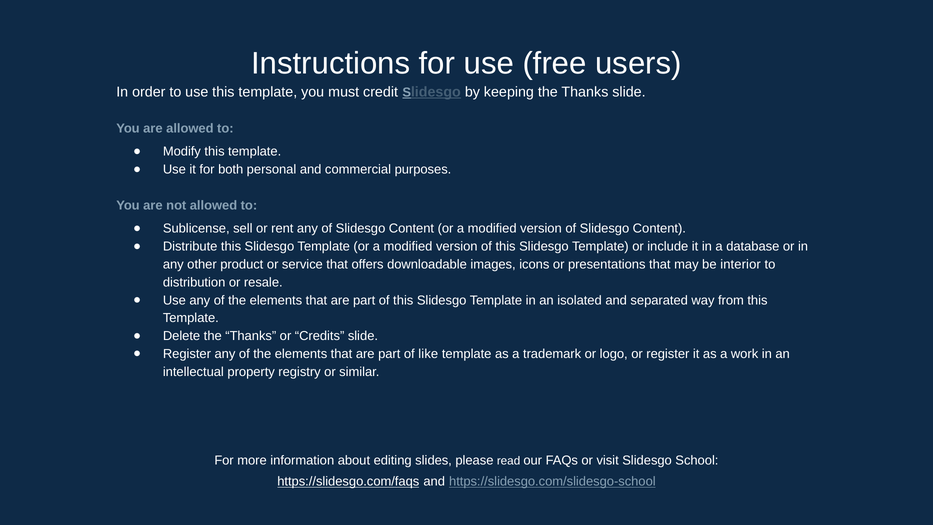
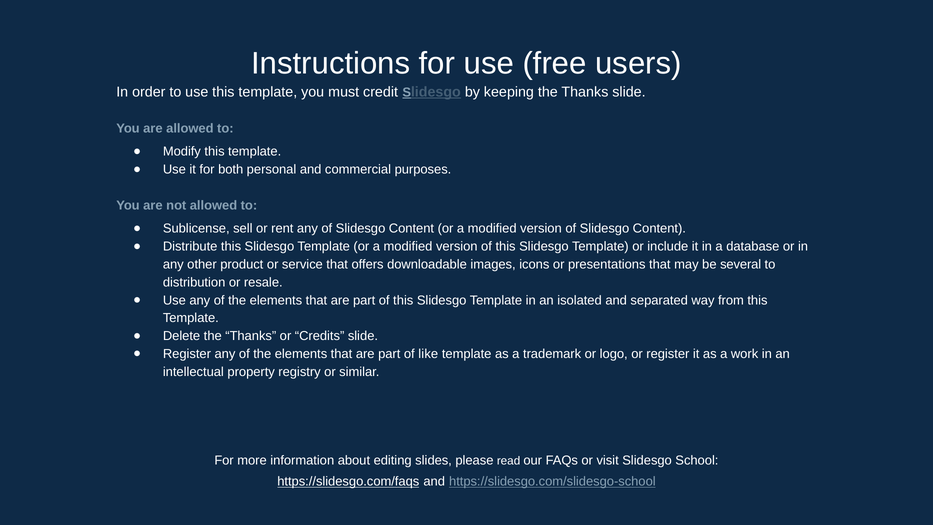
interior: interior -> several
